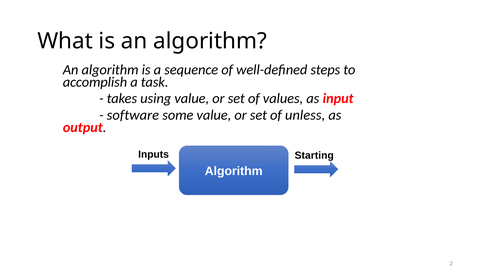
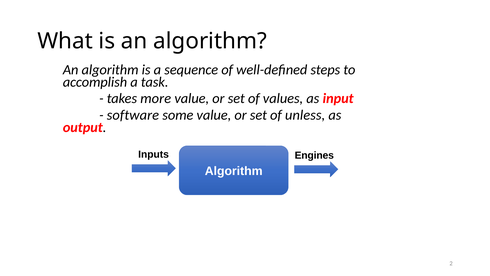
using: using -> more
Starting: Starting -> Engines
